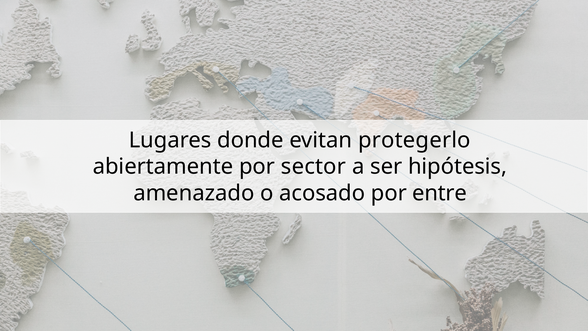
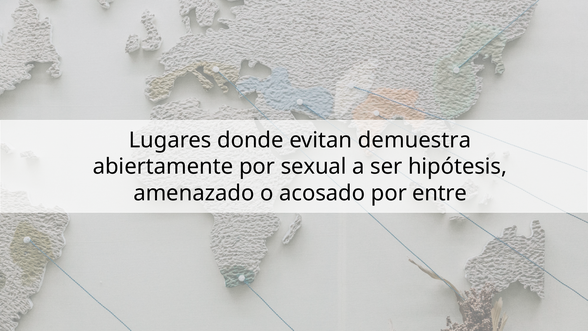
protegerlo: protegerlo -> demuestra
sector: sector -> sexual
